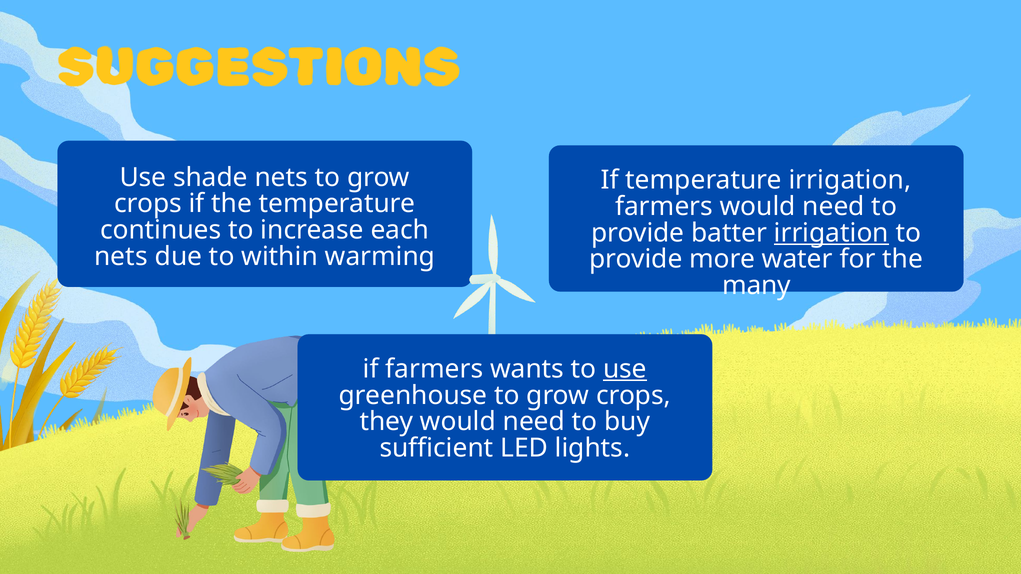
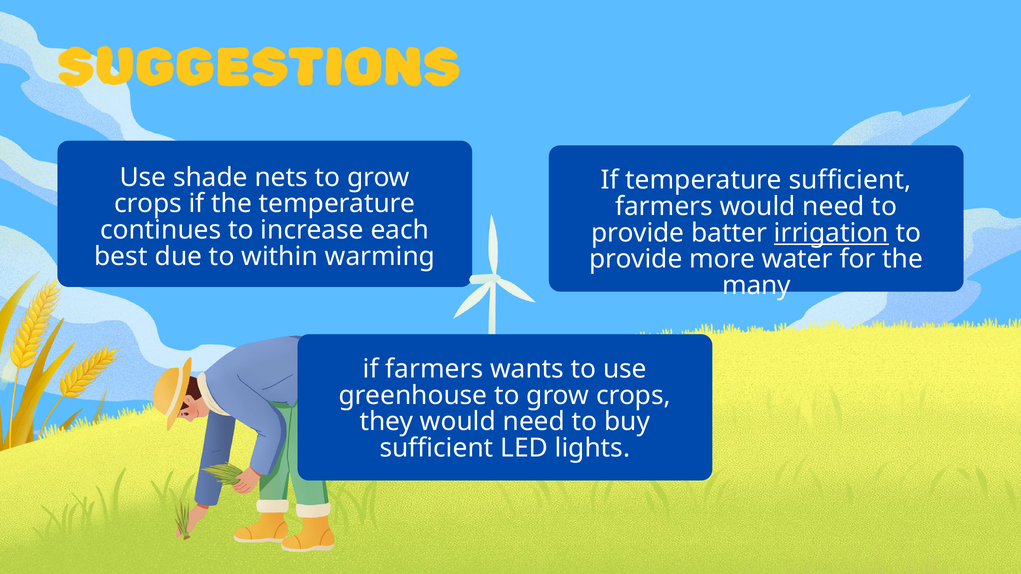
temperature irrigation: irrigation -> sufficient
nets at (121, 257): nets -> best
use at (625, 369) underline: present -> none
